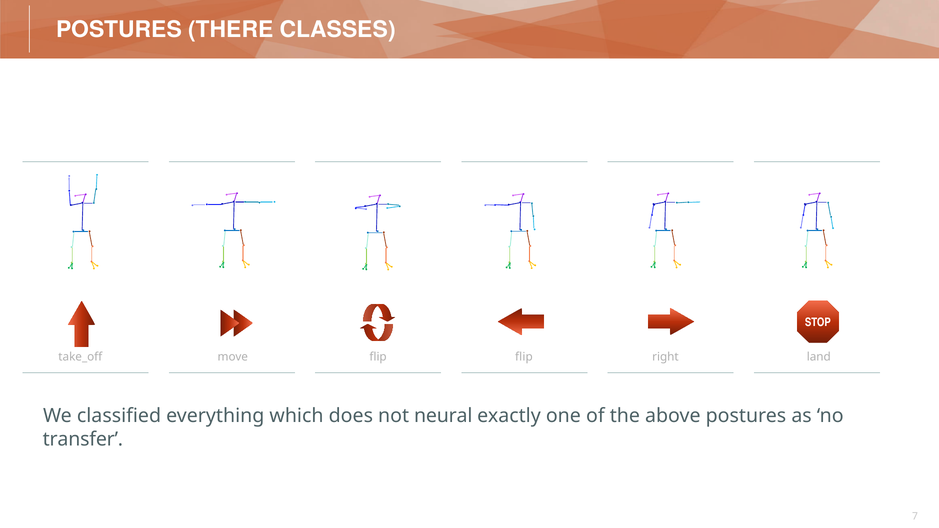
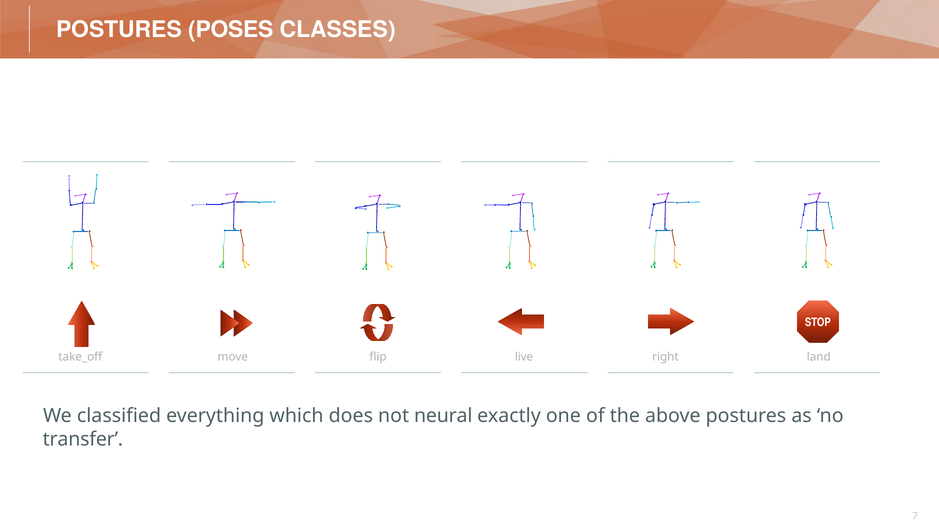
THERE: THERE -> POSES
move flip: flip -> live
